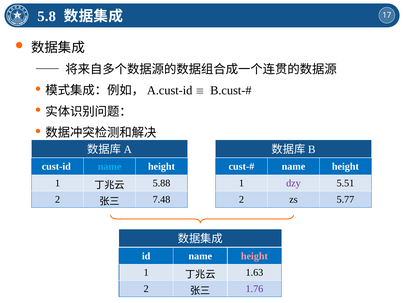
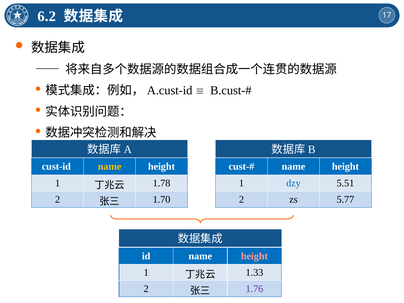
5.8: 5.8 -> 6.2
name at (110, 167) colour: light blue -> yellow
5.88: 5.88 -> 1.78
dzy colour: purple -> blue
7.48: 7.48 -> 1.70
1.63: 1.63 -> 1.33
